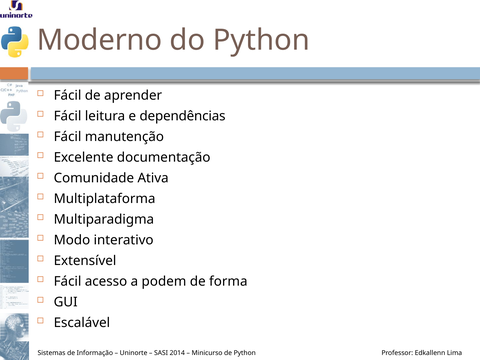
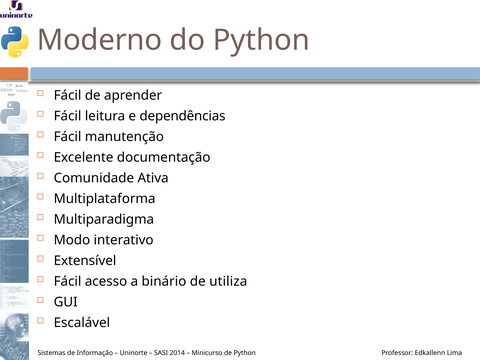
podem: podem -> binário
forma: forma -> utiliza
